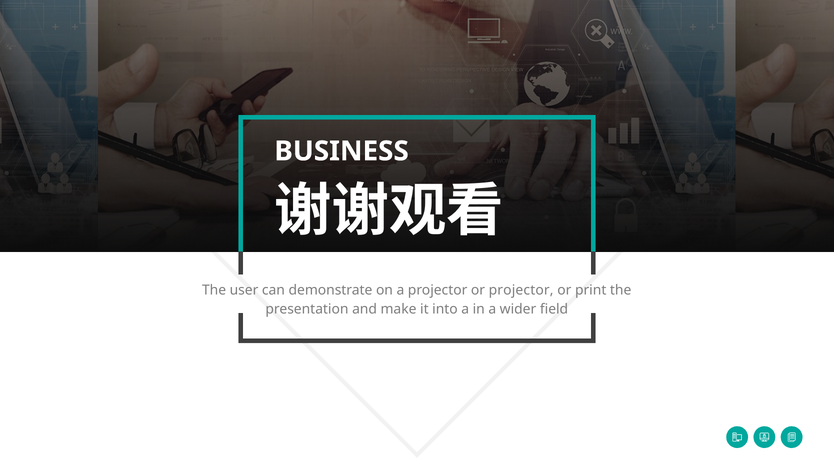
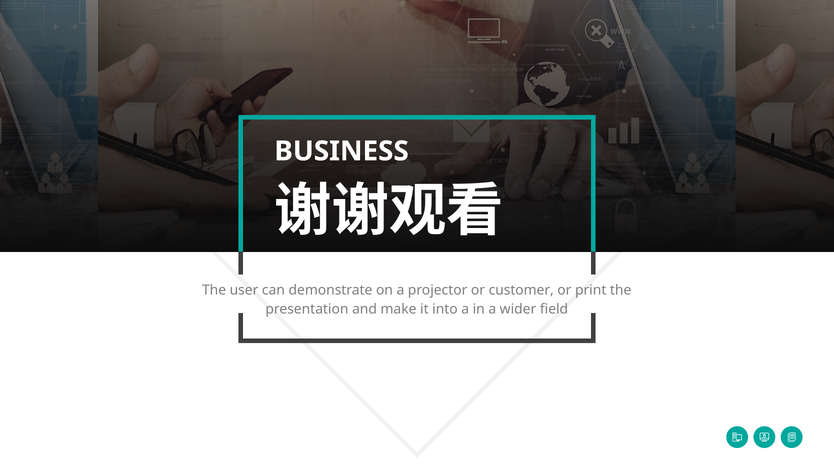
or projector: projector -> customer
